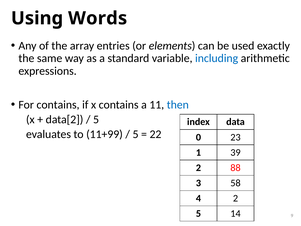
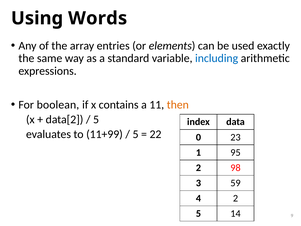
For contains: contains -> boolean
then colour: blue -> orange
39: 39 -> 95
88: 88 -> 98
58: 58 -> 59
